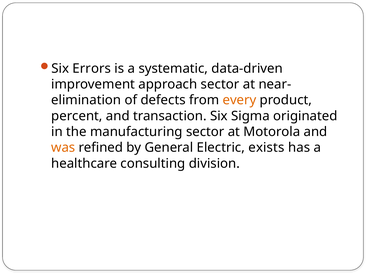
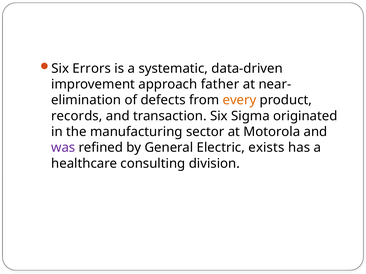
approach sector: sector -> father
percent: percent -> records
was colour: orange -> purple
